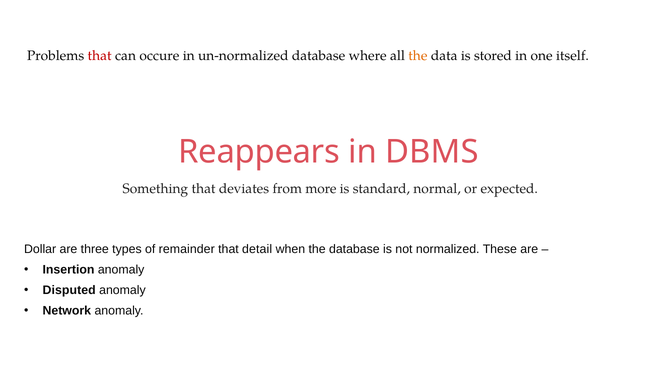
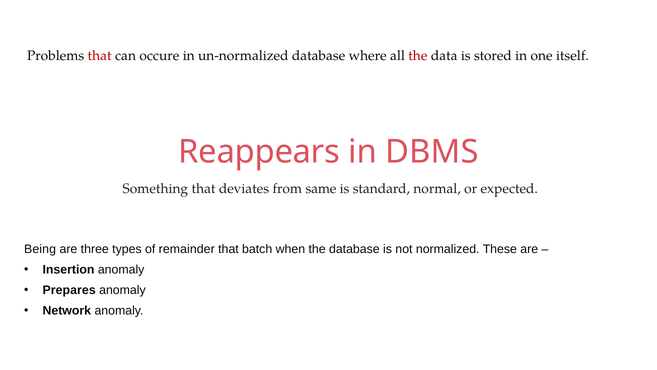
the at (418, 56) colour: orange -> red
more: more -> same
Dollar: Dollar -> Being
detail: detail -> batch
Disputed: Disputed -> Prepares
